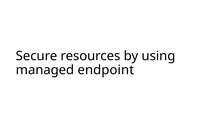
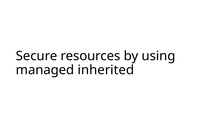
endpoint: endpoint -> inherited
